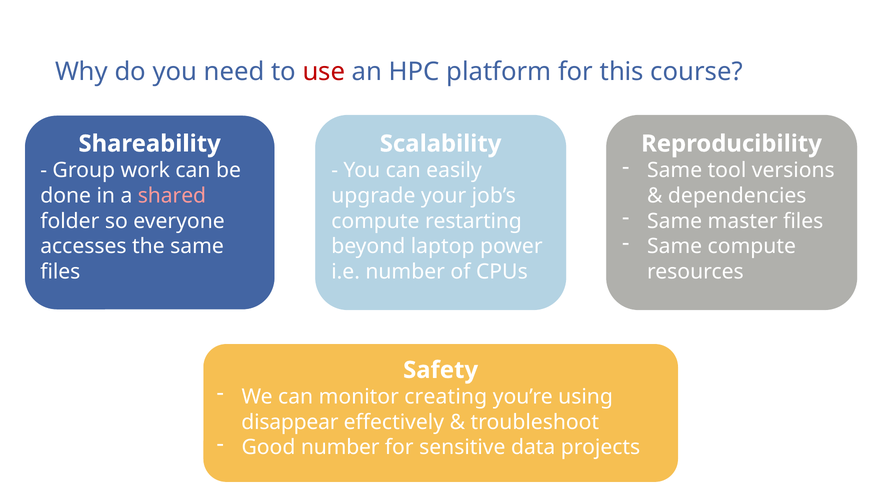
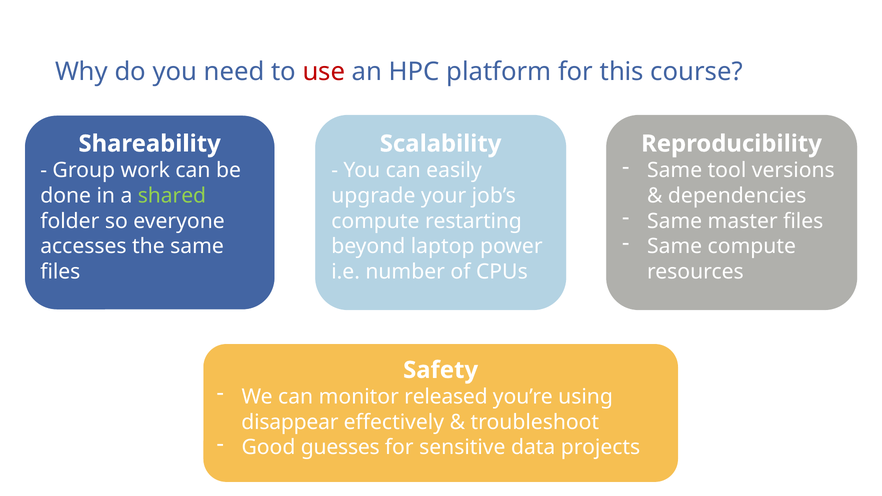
shared colour: pink -> light green
creating: creating -> released
Good number: number -> guesses
